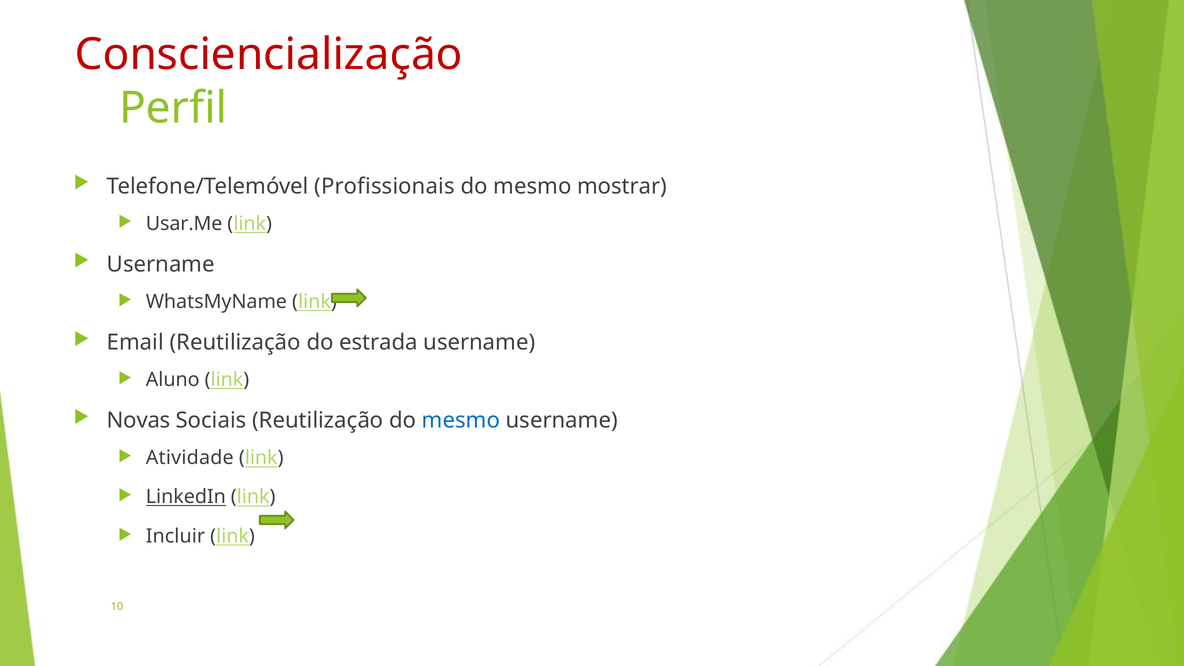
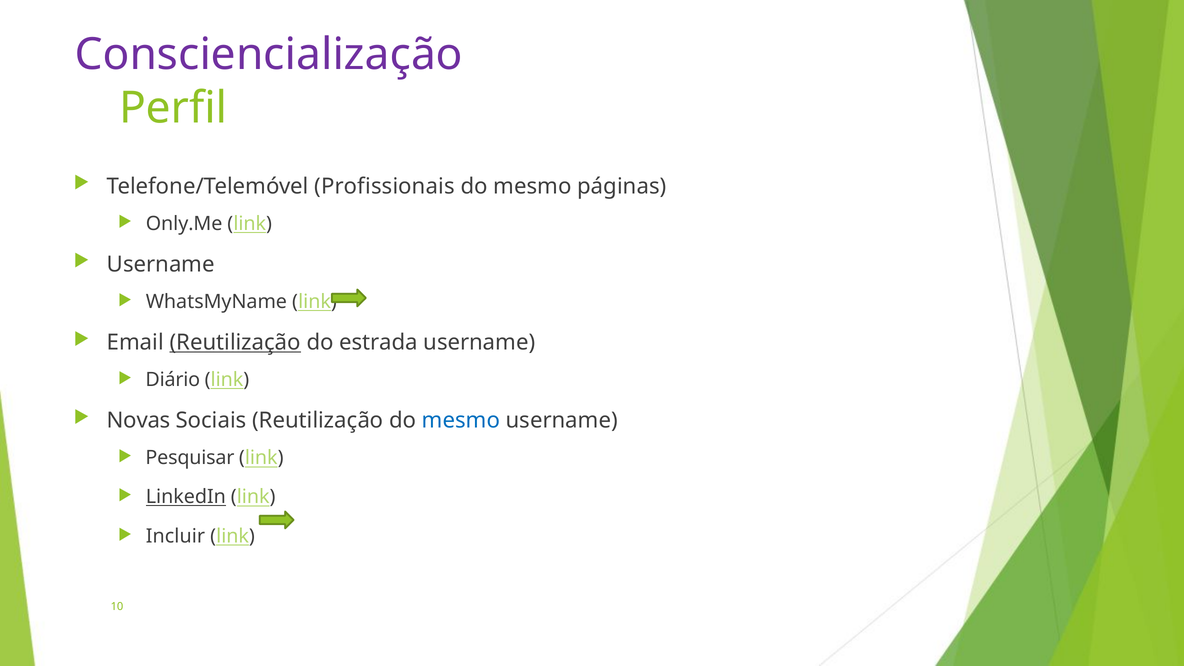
Consciencialização colour: red -> purple
mostrar: mostrar -> páginas
Usar.Me: Usar.Me -> Only.Me
Reutilização at (235, 342) underline: none -> present
Aluno: Aluno -> Diário
Atividade: Atividade -> Pesquisar
